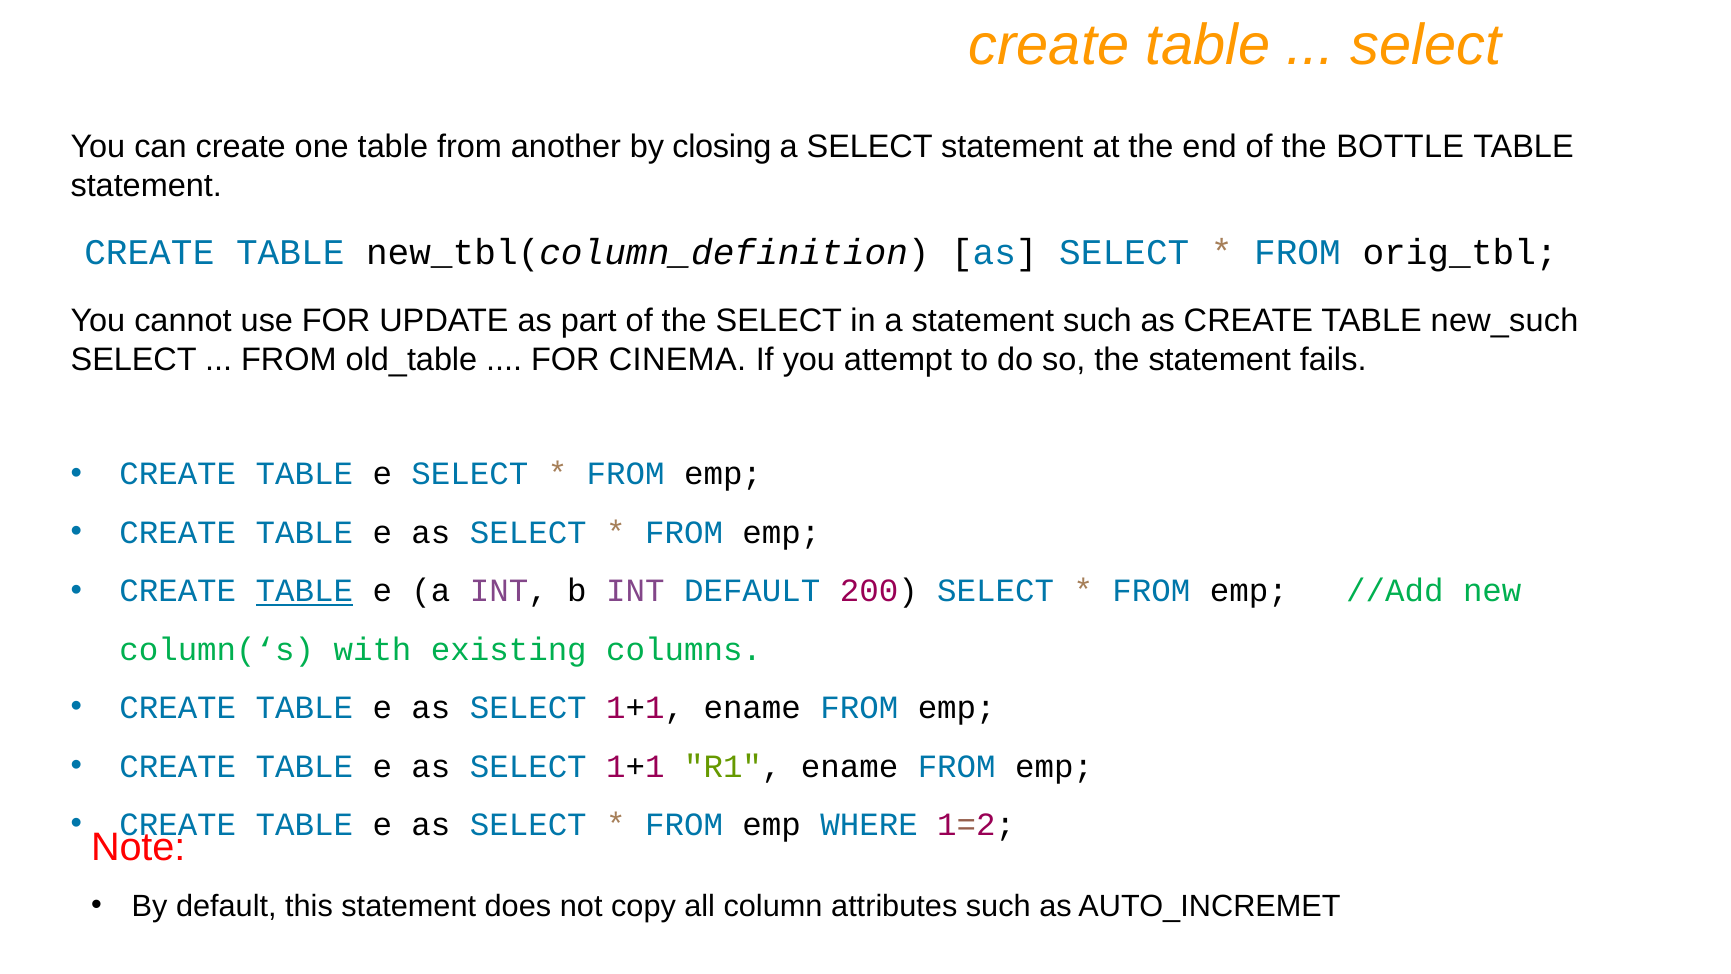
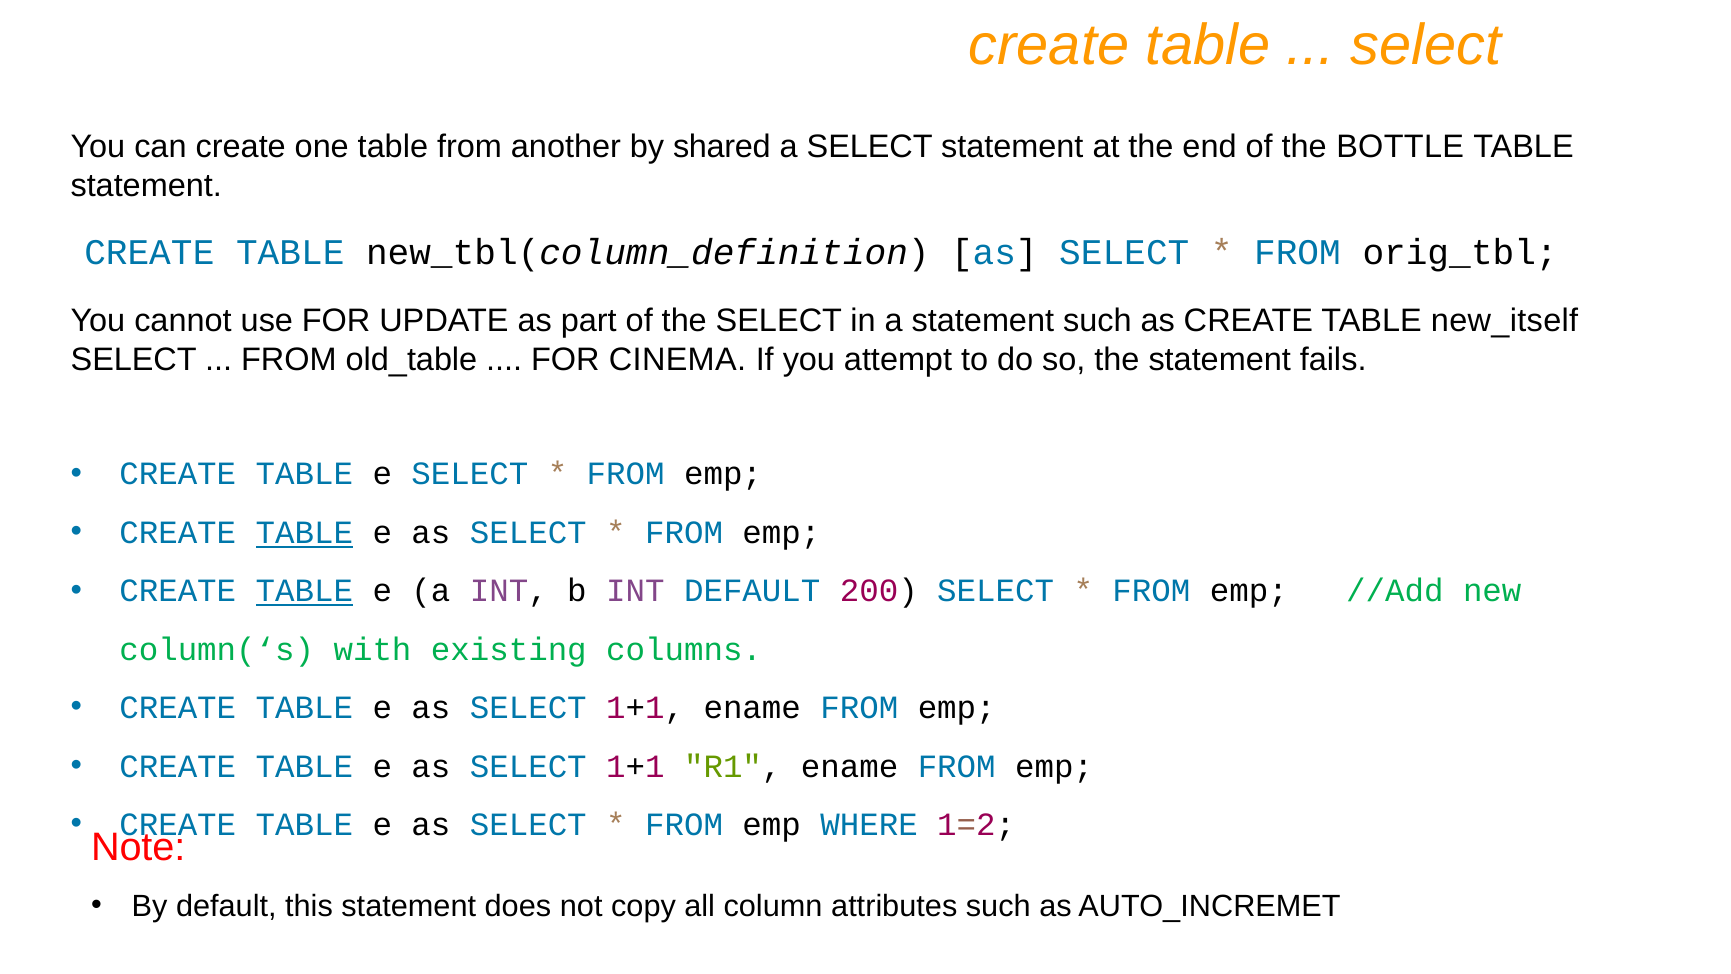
closing: closing -> shared
new_such: new_such -> new_itself
TABLE at (304, 533) underline: none -> present
